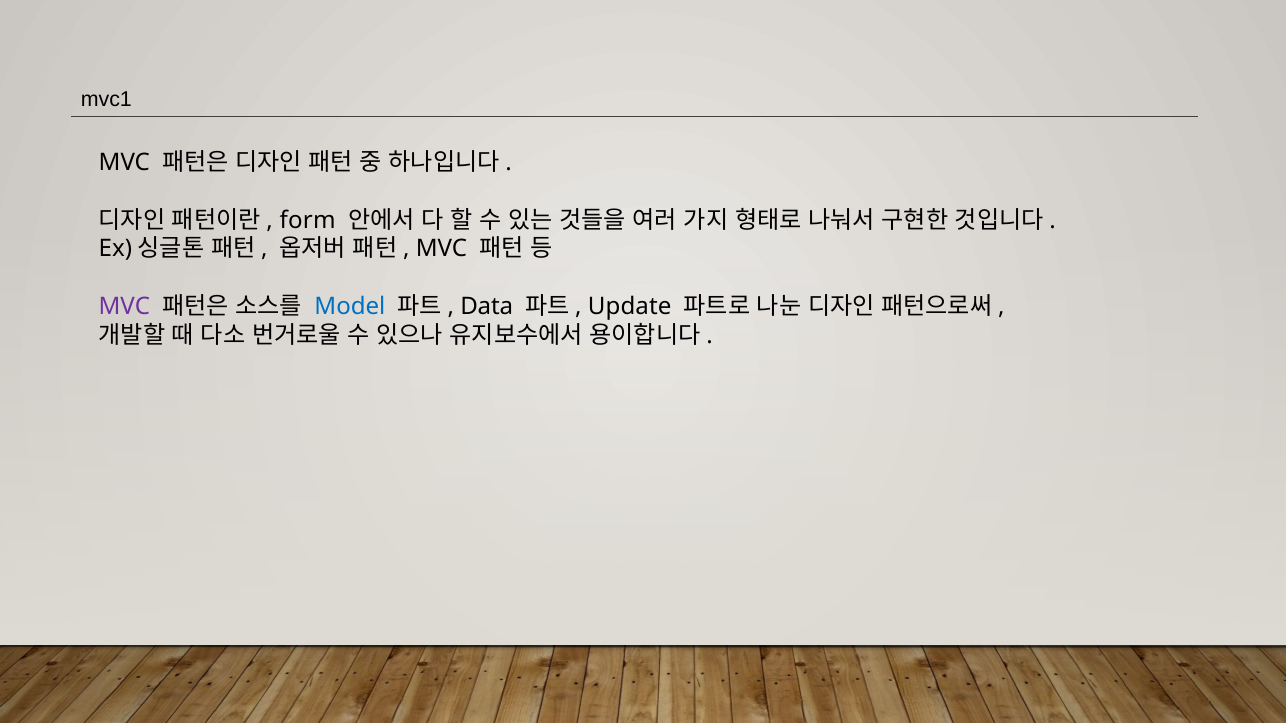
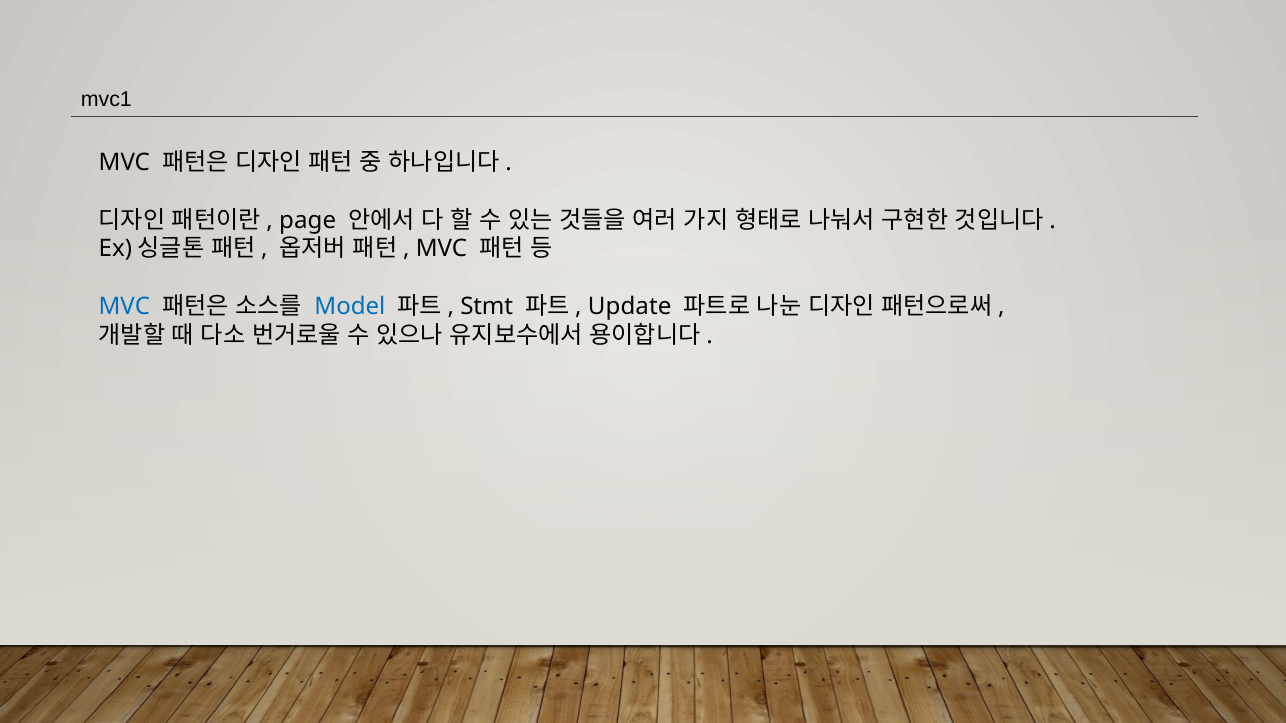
form: form -> page
MVC at (124, 307) colour: purple -> blue
Data: Data -> Stmt
